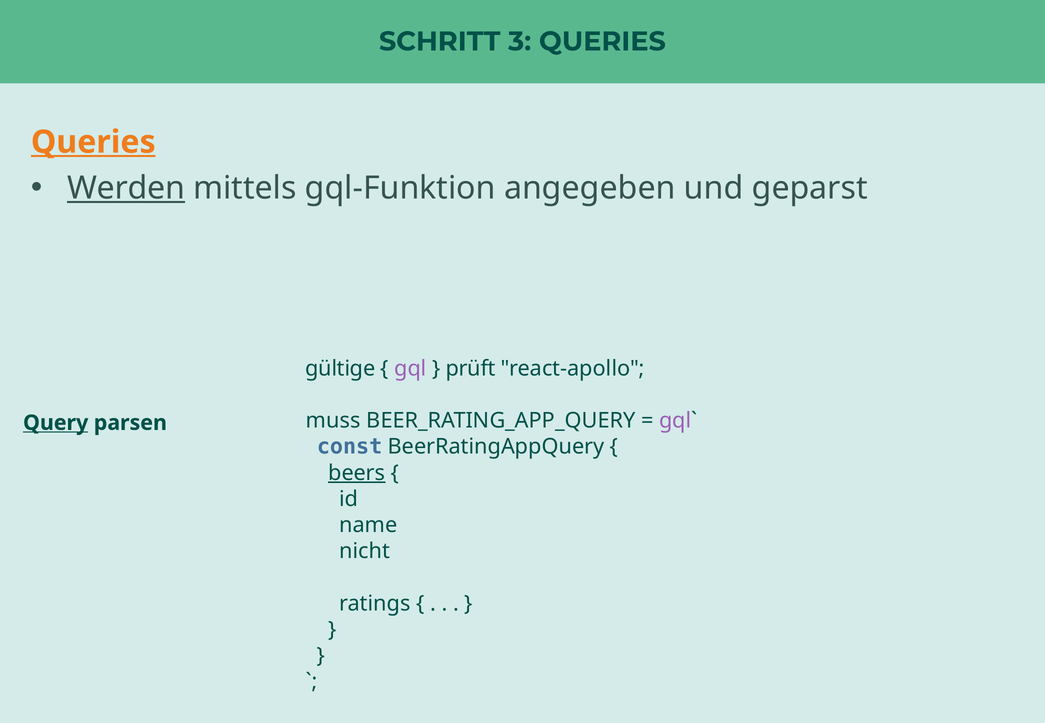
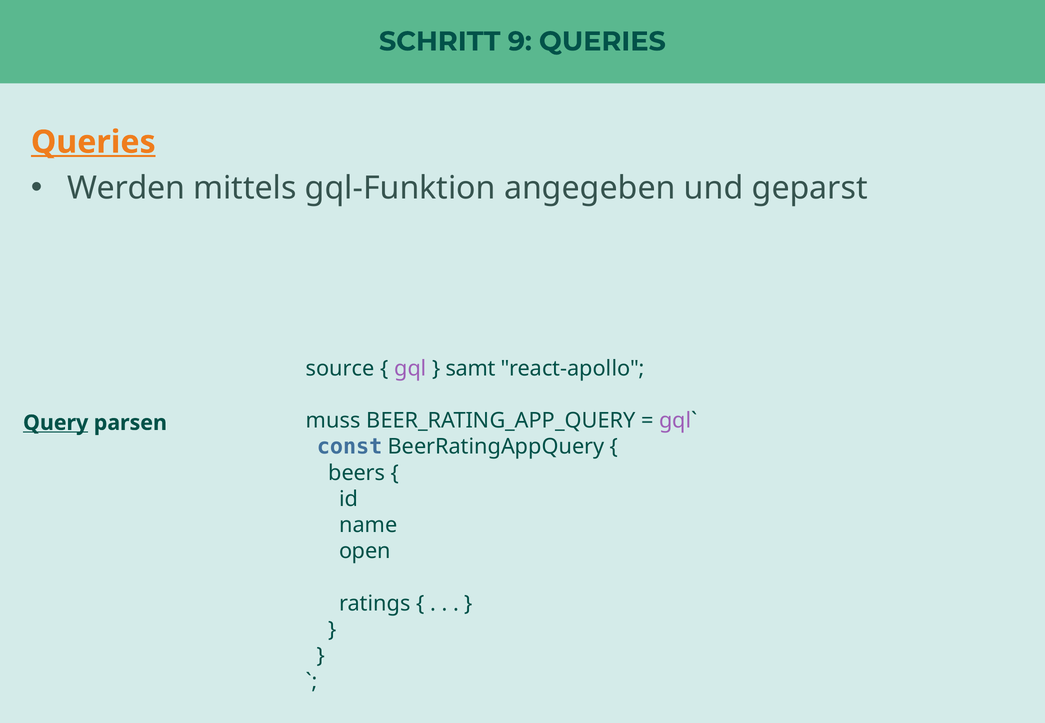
3: 3 -> 9
Werden underline: present -> none
gültige: gültige -> source
prüft: prüft -> samt
beers underline: present -> none
nicht: nicht -> open
